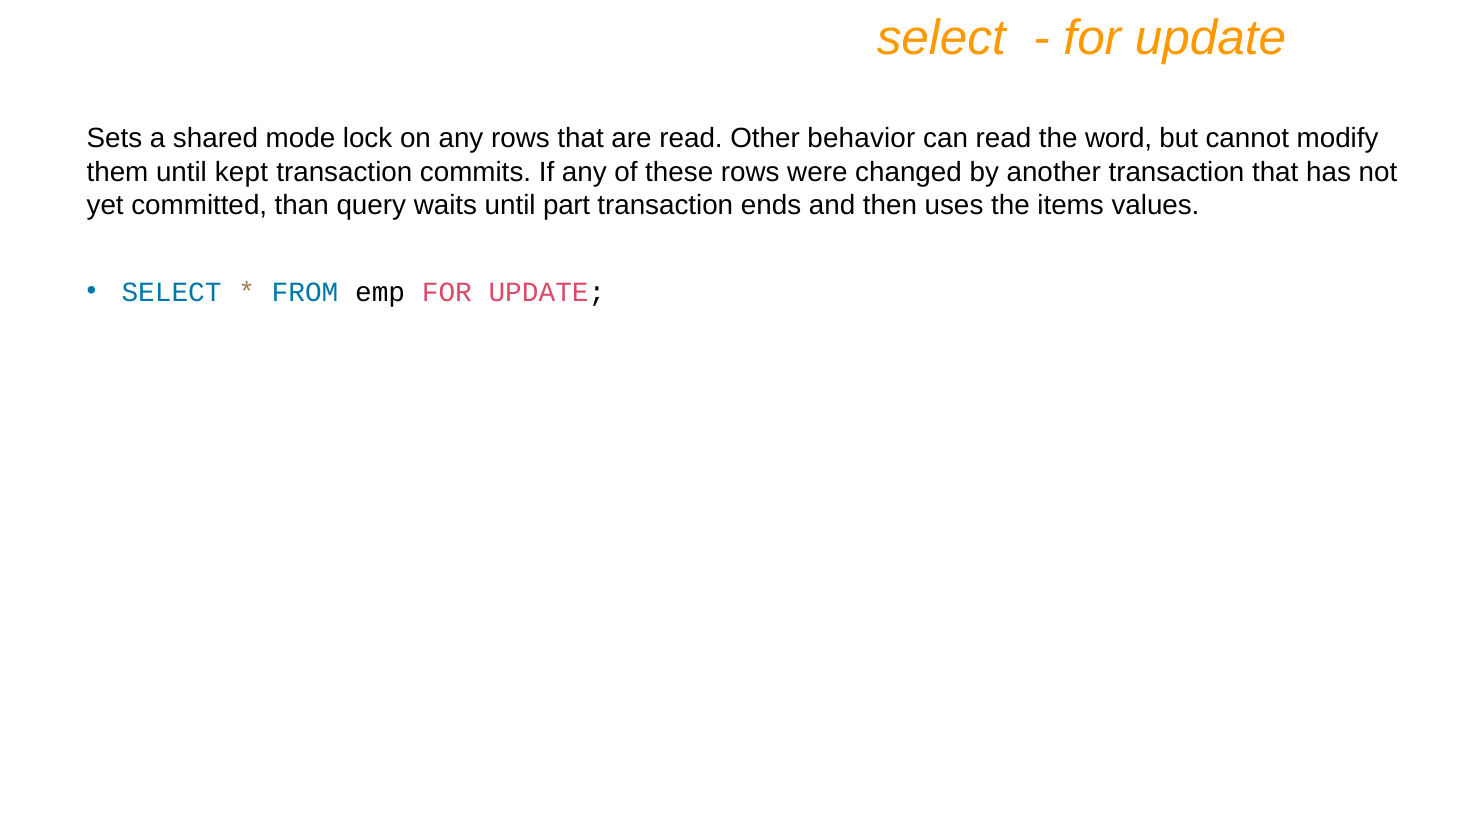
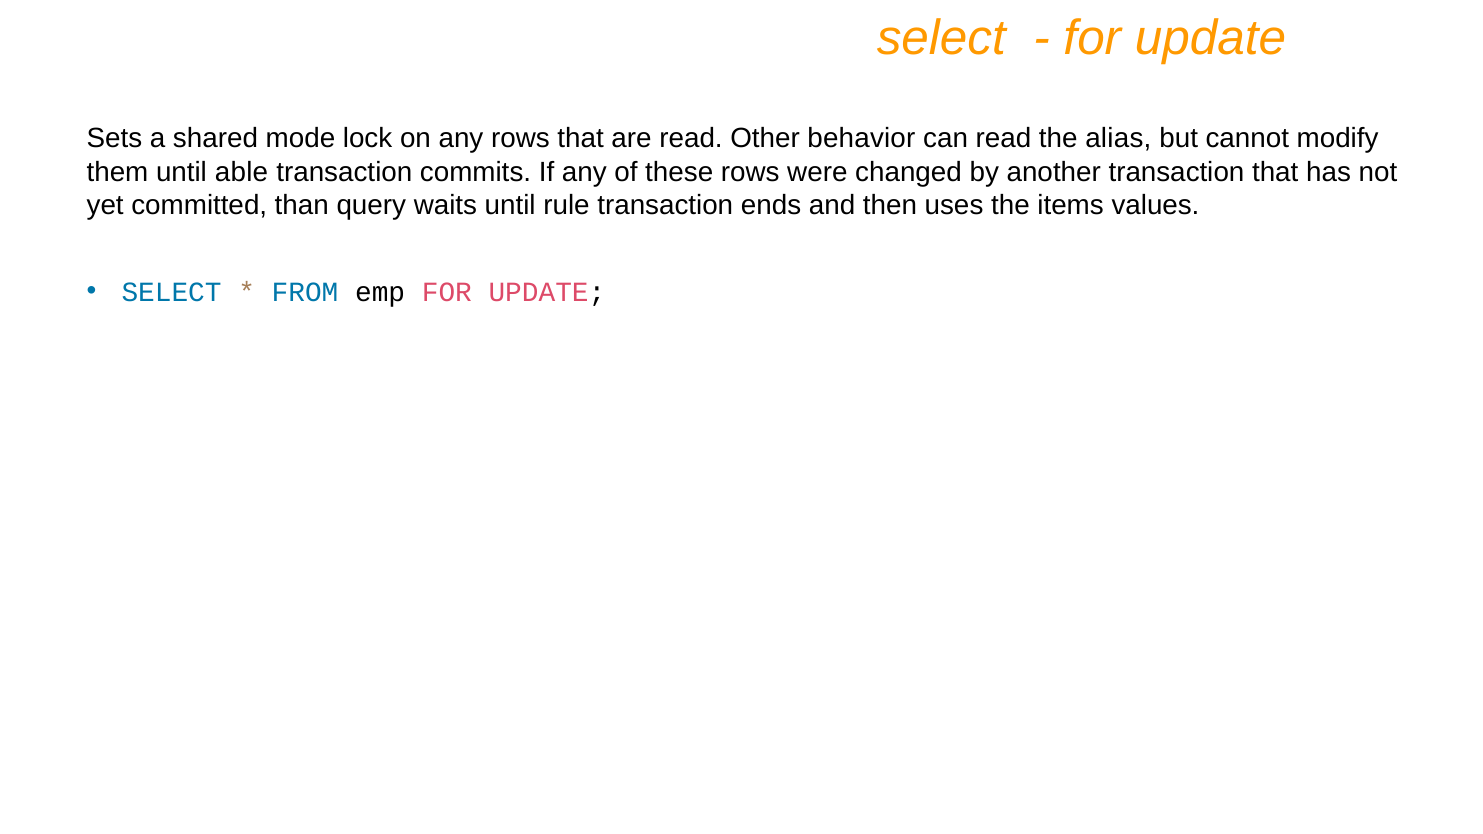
word: word -> alias
kept: kept -> able
part: part -> rule
